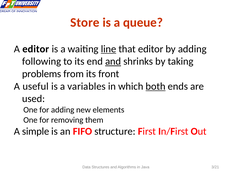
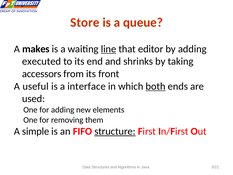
A editor: editor -> makes
following: following -> executed
and at (113, 61) underline: present -> none
problems: problems -> accessors
variables: variables -> interface
structure underline: none -> present
